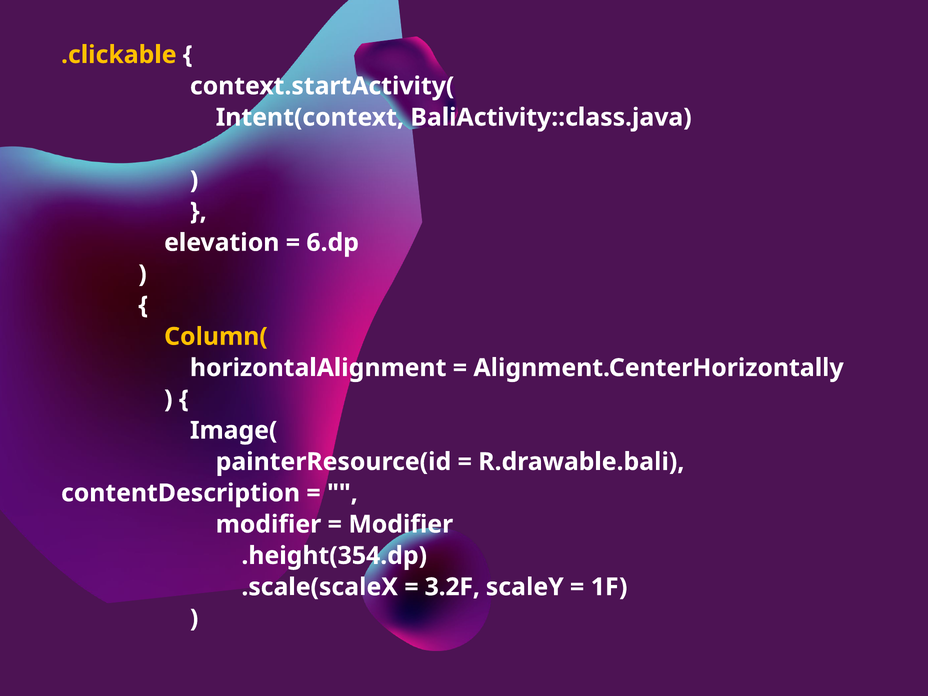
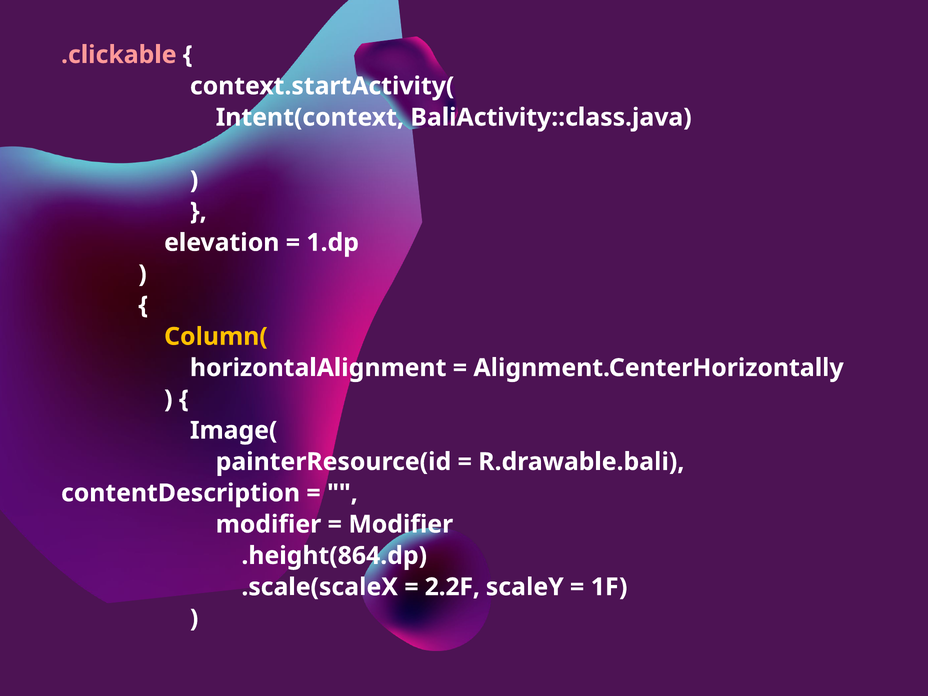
.clickable colour: yellow -> pink
6.dp: 6.dp -> 1.dp
.height(354.dp: .height(354.dp -> .height(864.dp
3.2F: 3.2F -> 2.2F
